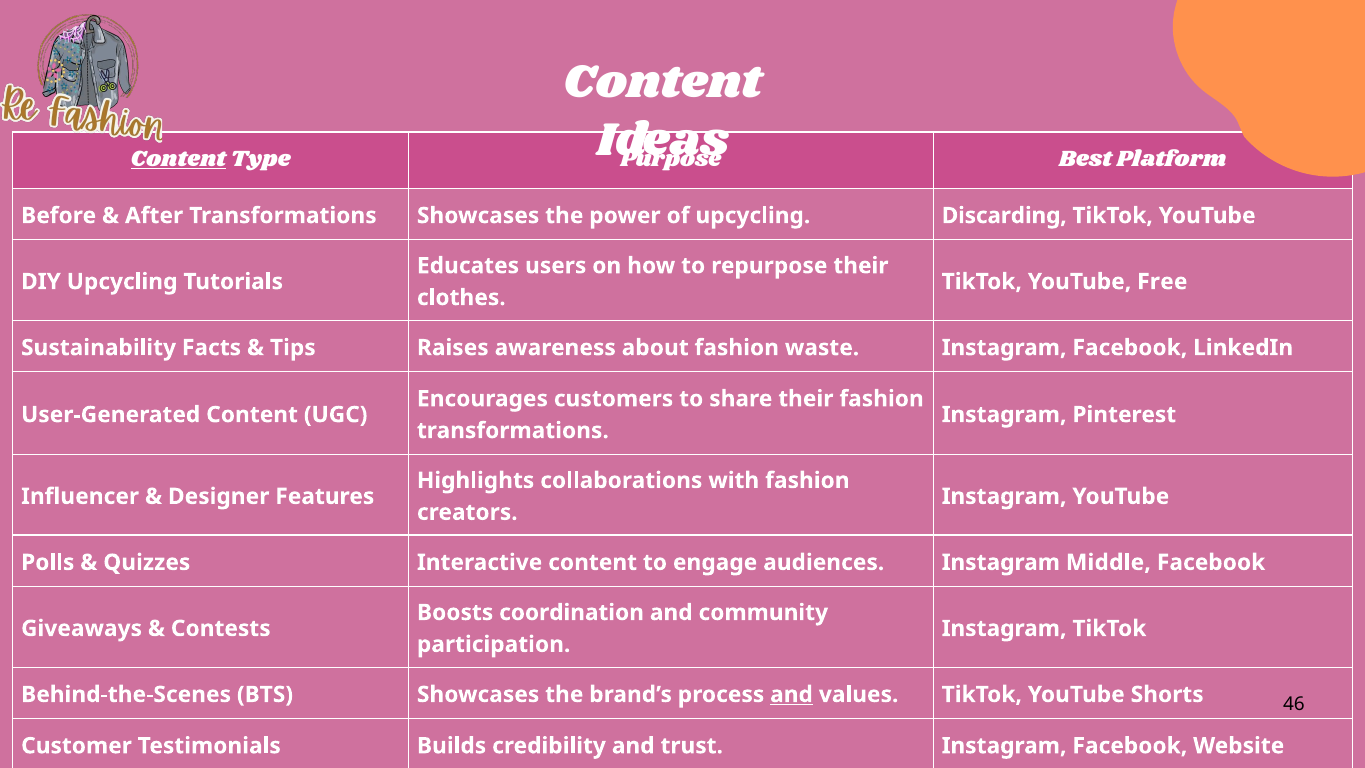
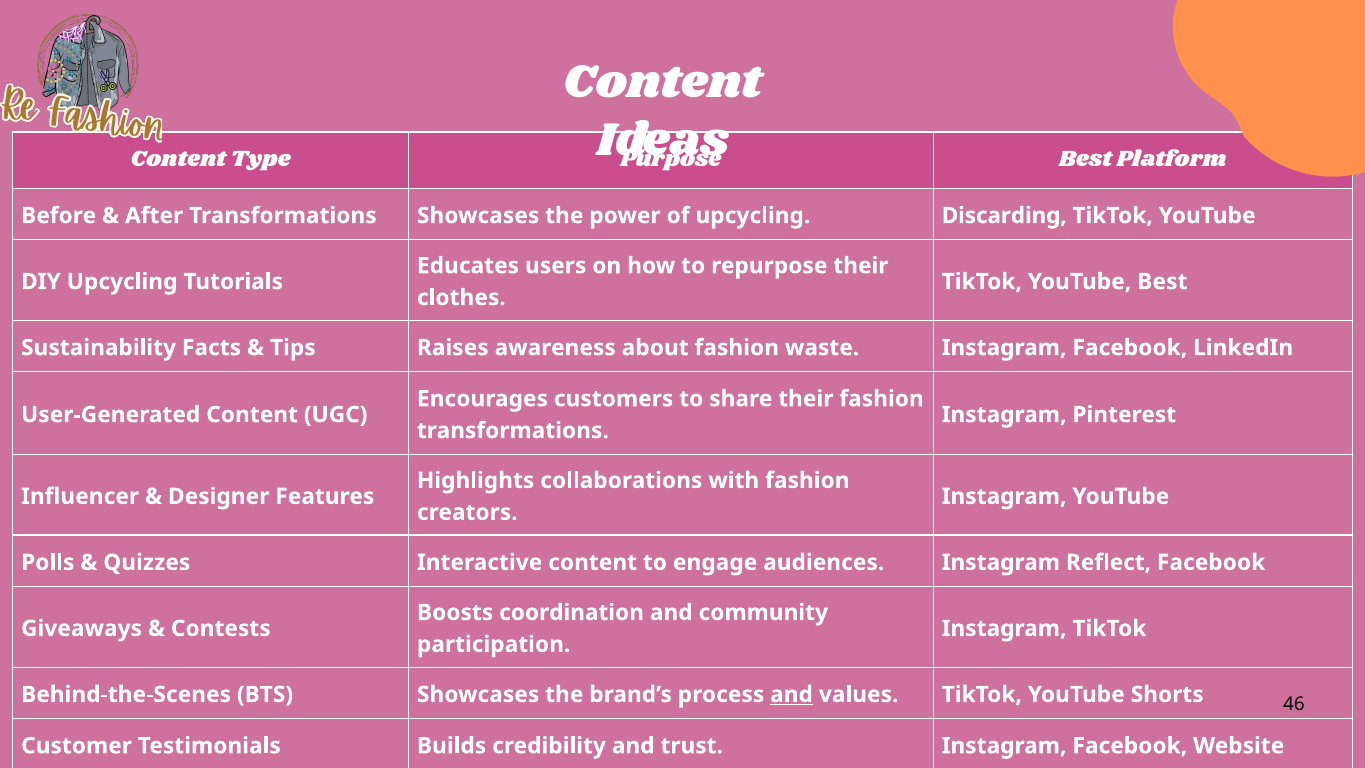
Content at (178, 159) underline: present -> none
YouTube Free: Free -> Best
Middle: Middle -> Reflect
